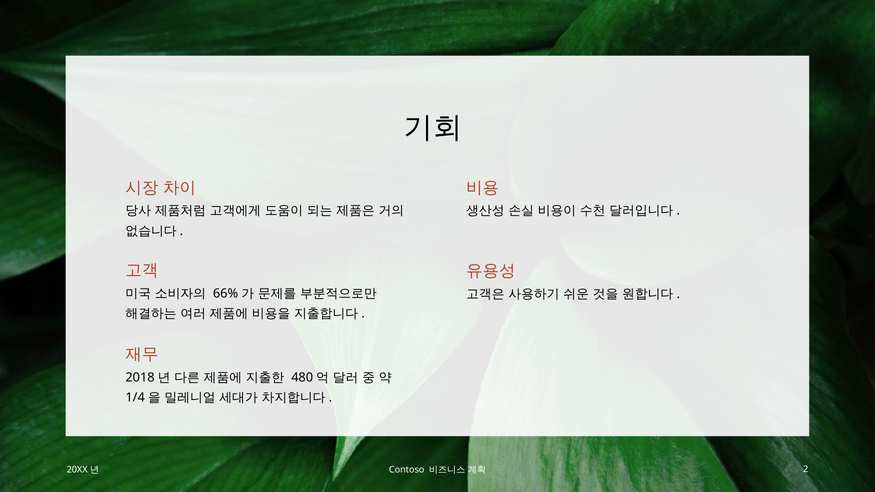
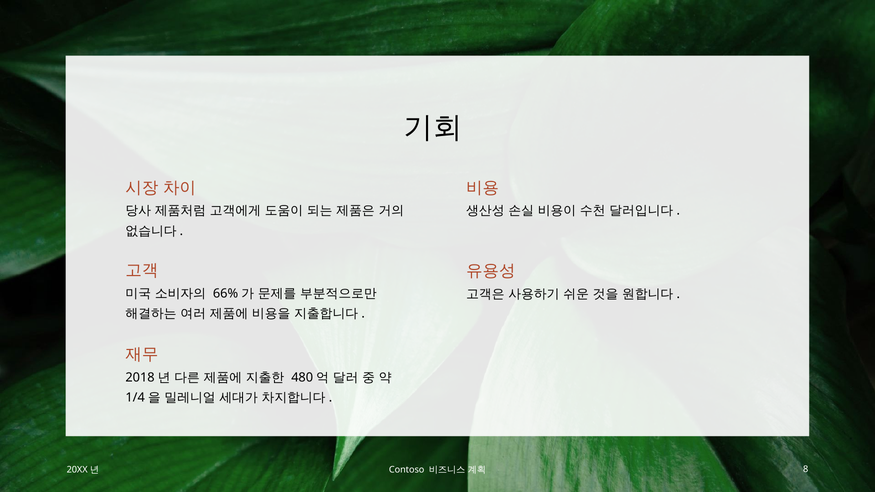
2: 2 -> 8
